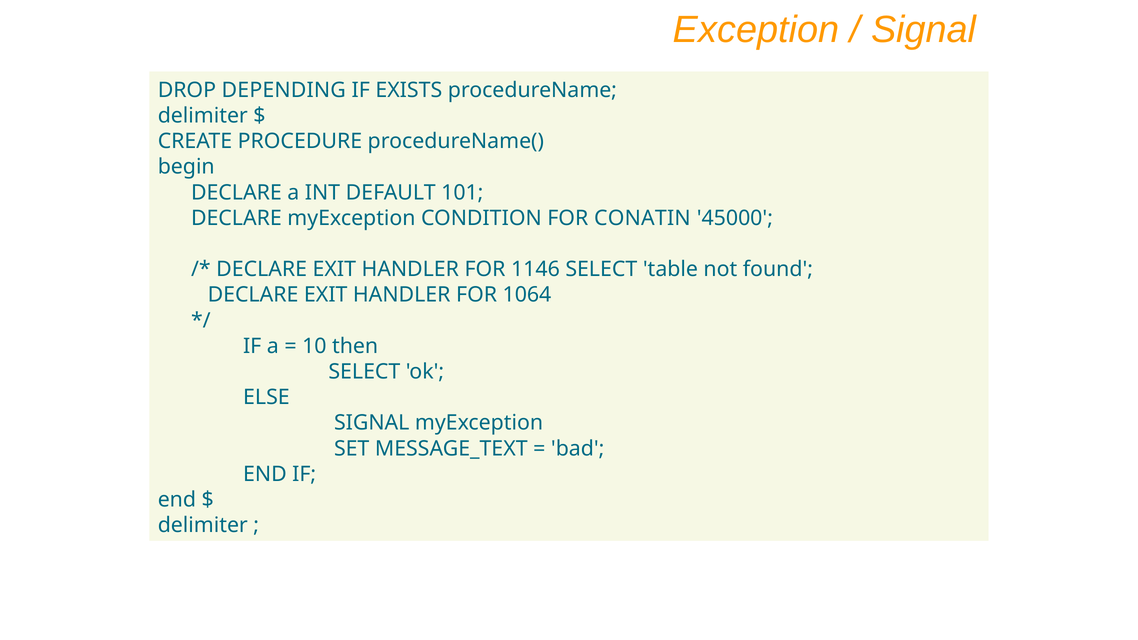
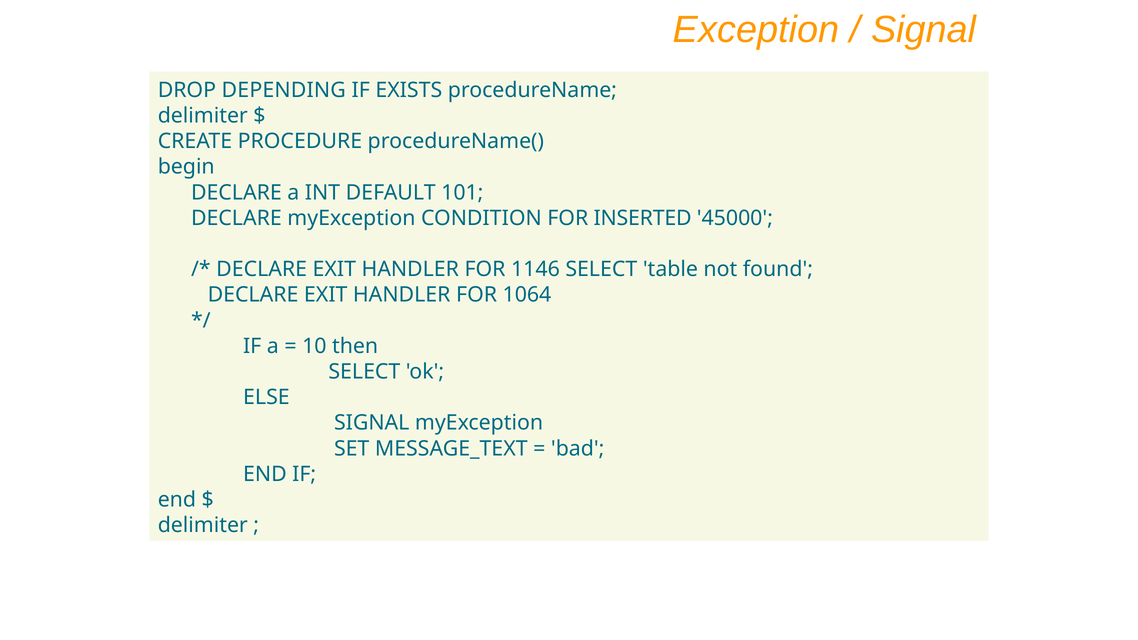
CONATIN: CONATIN -> INSERTED
